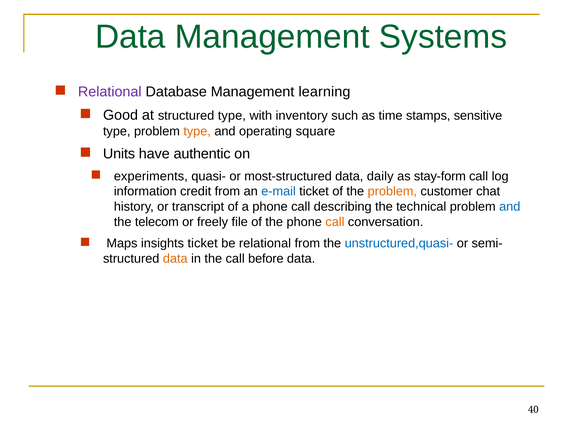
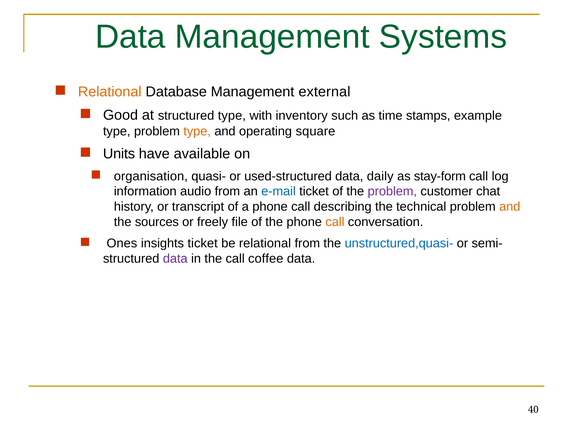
Relational at (110, 92) colour: purple -> orange
learning: learning -> external
sensitive: sensitive -> example
authentic: authentic -> available
experiments: experiments -> organisation
most-structured: most-structured -> used-structured
credit: credit -> audio
problem at (392, 192) colour: orange -> purple
and at (510, 207) colour: blue -> orange
telecom: telecom -> sources
Maps: Maps -> Ones
data at (175, 259) colour: orange -> purple
before: before -> coffee
